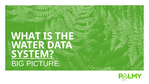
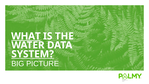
WHAT underline: none -> present
